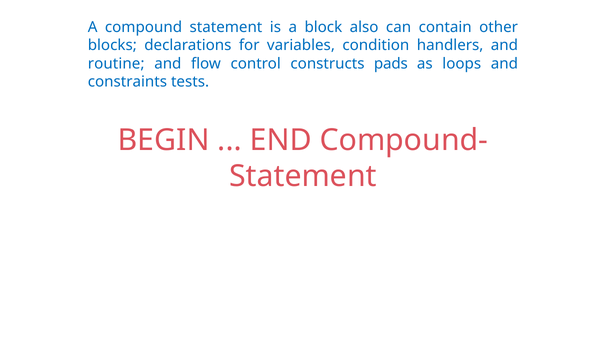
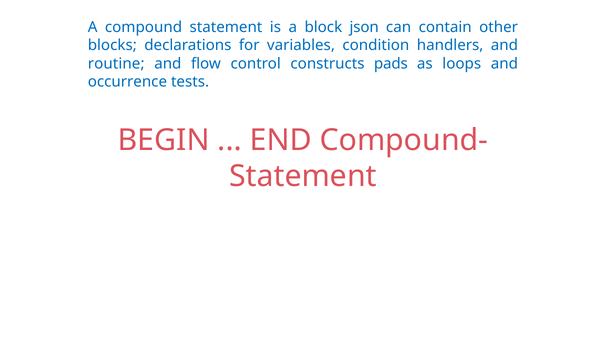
also: also -> json
constraints: constraints -> occurrence
